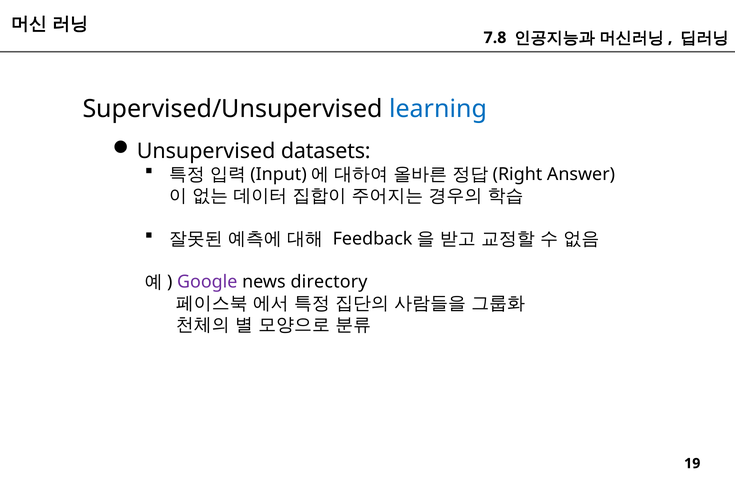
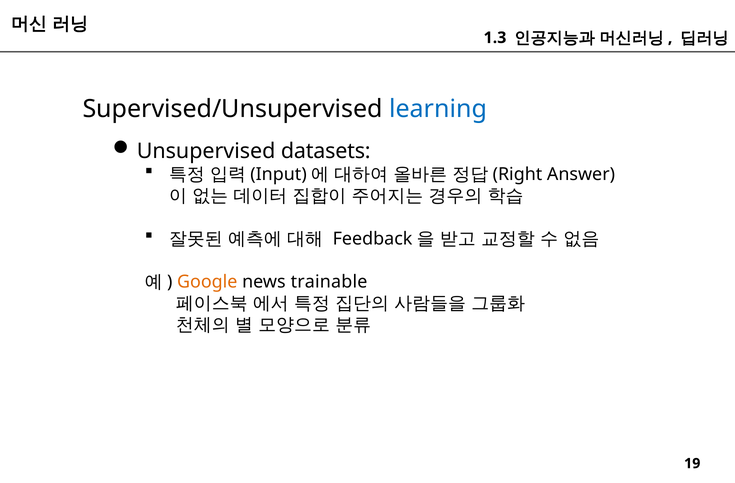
7.8: 7.8 -> 1.3
Google colour: purple -> orange
directory: directory -> trainable
